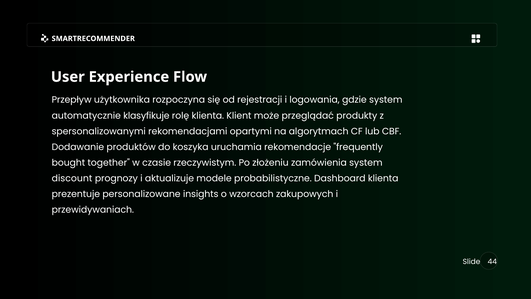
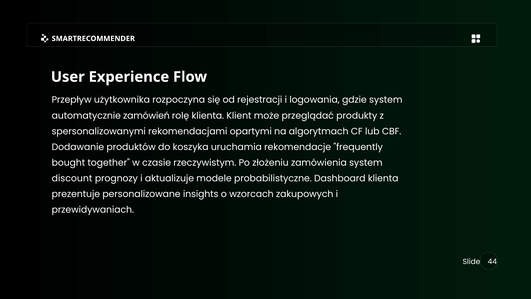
klasyfikuje: klasyfikuje -> zamówień
